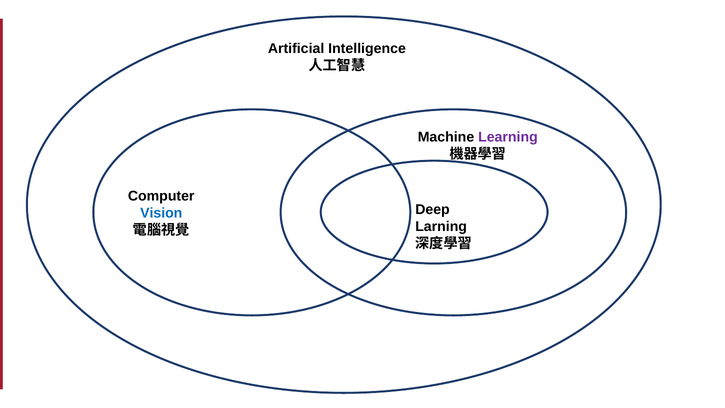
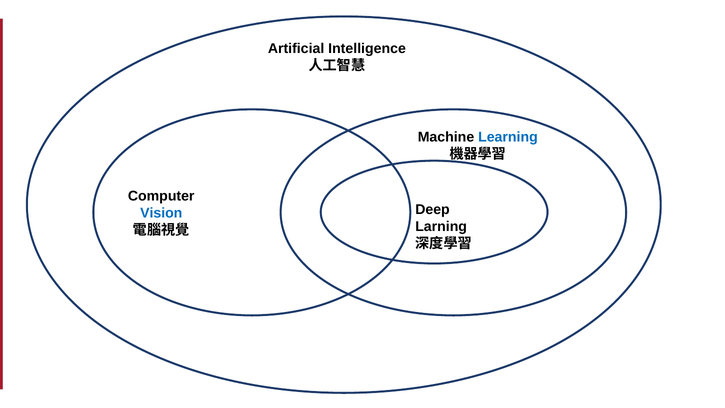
Learning colour: purple -> blue
